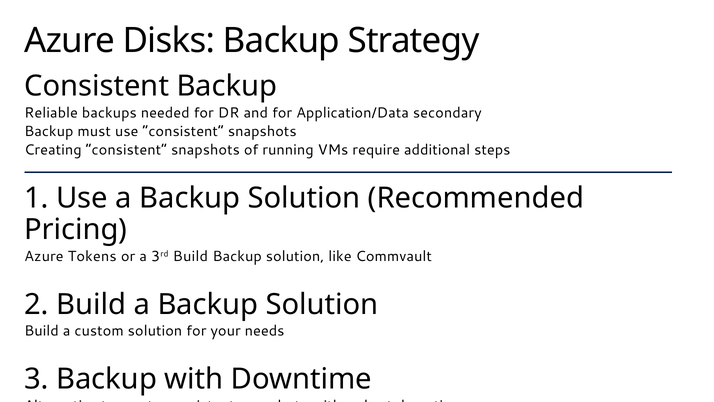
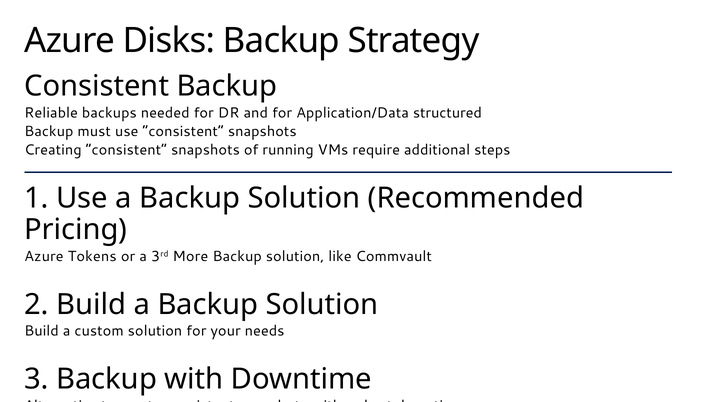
secondary: secondary -> structured
3rd Build: Build -> More
